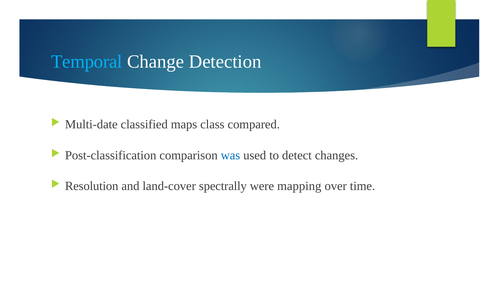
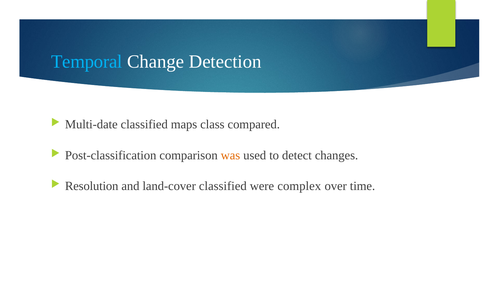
was colour: blue -> orange
land-cover spectrally: spectrally -> classified
mapping: mapping -> complex
